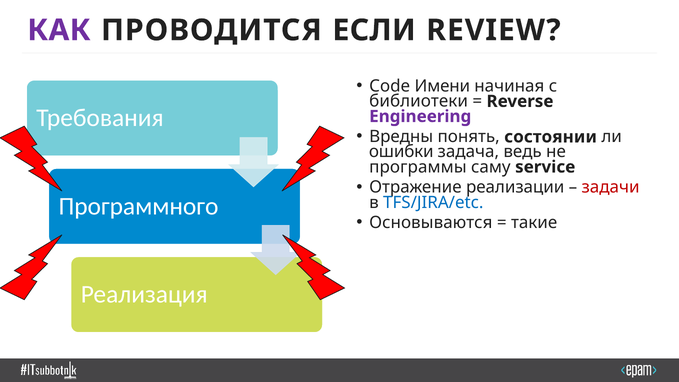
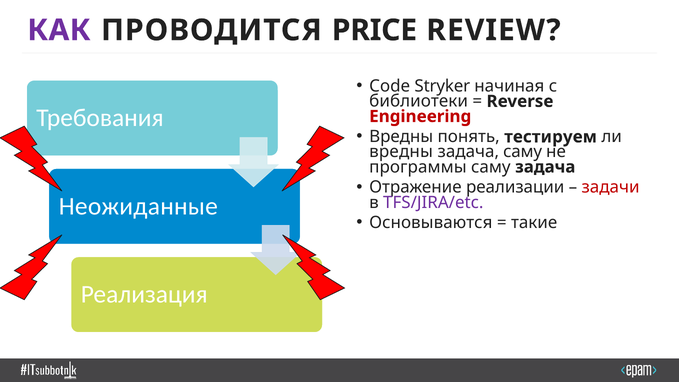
ЕСЛИ: ЕСЛИ -> PRICE
Имени: Имени -> Stryker
Engineering colour: purple -> red
состоянии: состоянии -> тестируем
ошибки at (401, 152): ошибки -> вредны
задача ведь: ведь -> саму
саму service: service -> задача
Программного: Программного -> Неожиданные
TFS/JIRA/etc colour: blue -> purple
